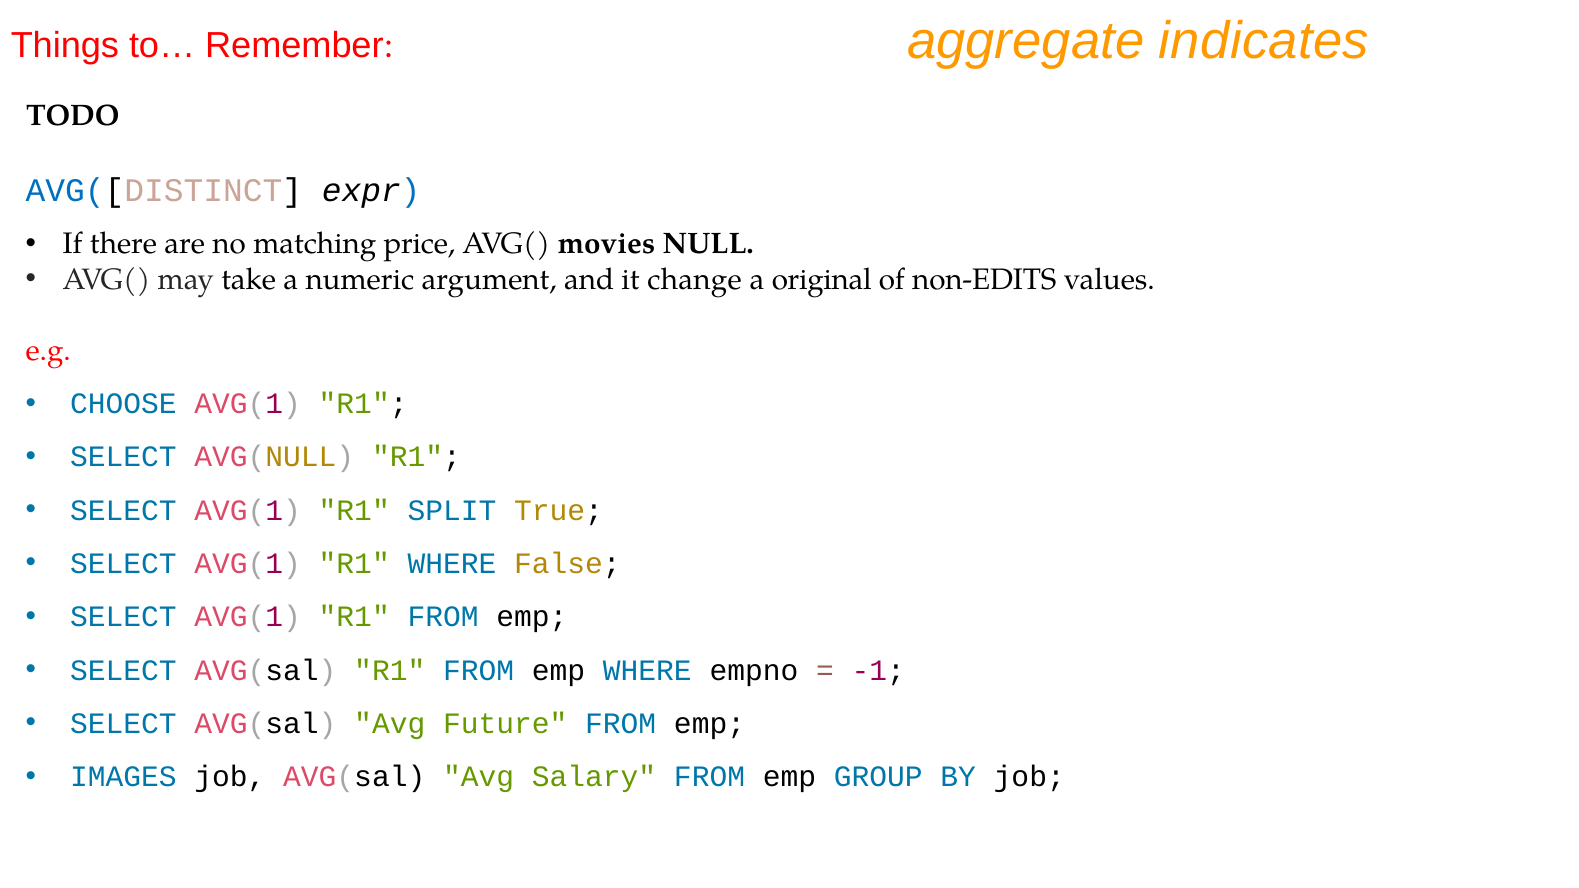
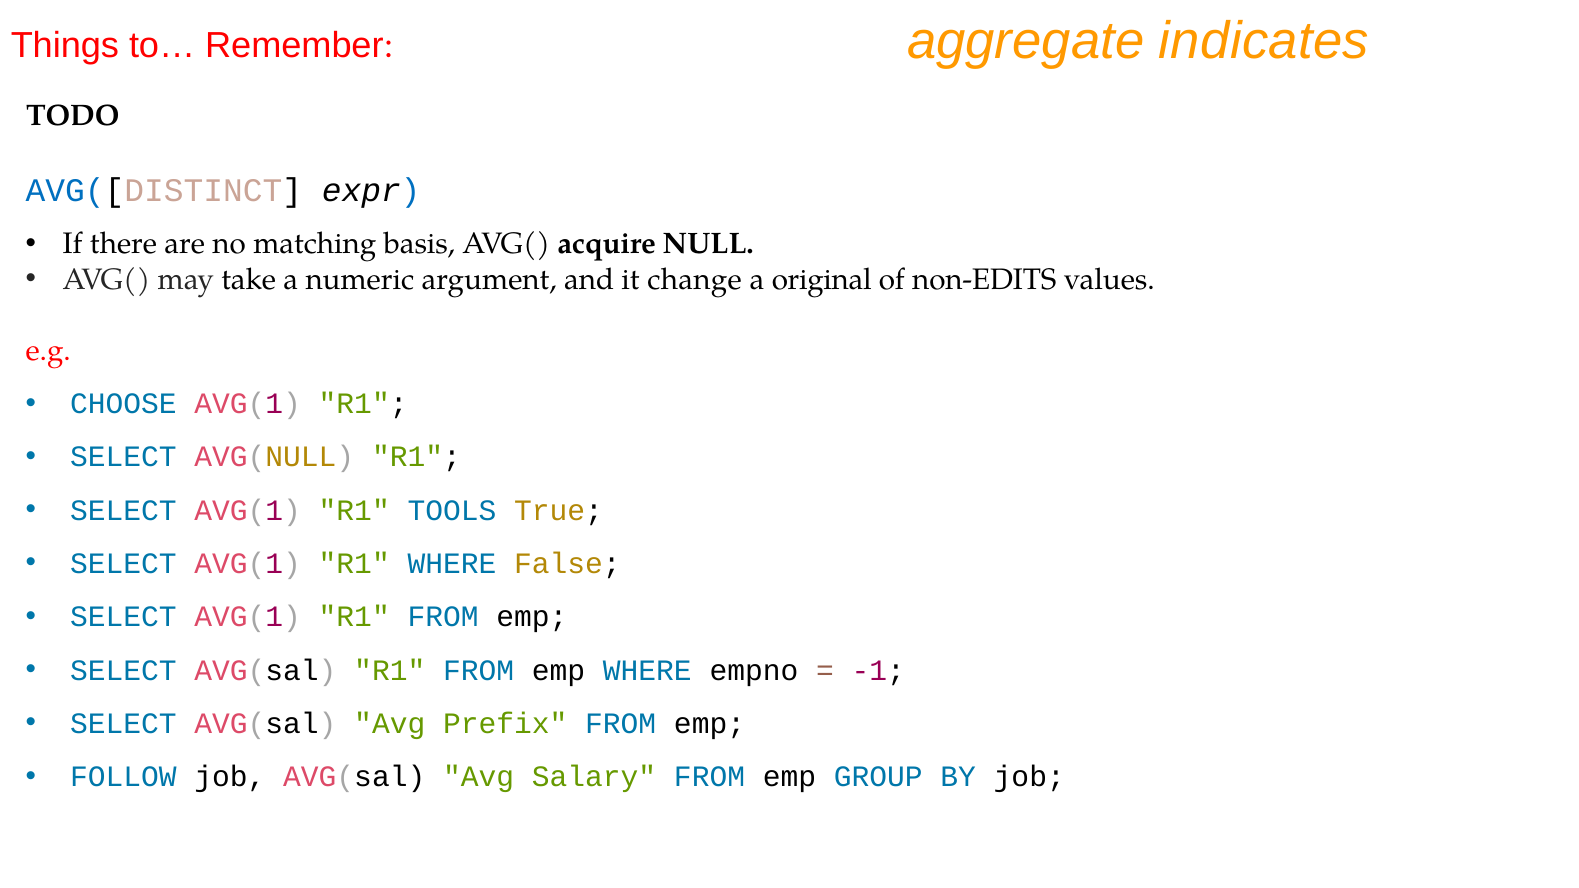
price: price -> basis
movies: movies -> acquire
SPLIT: SPLIT -> TOOLS
Future: Future -> Prefix
IMAGES: IMAGES -> FOLLOW
